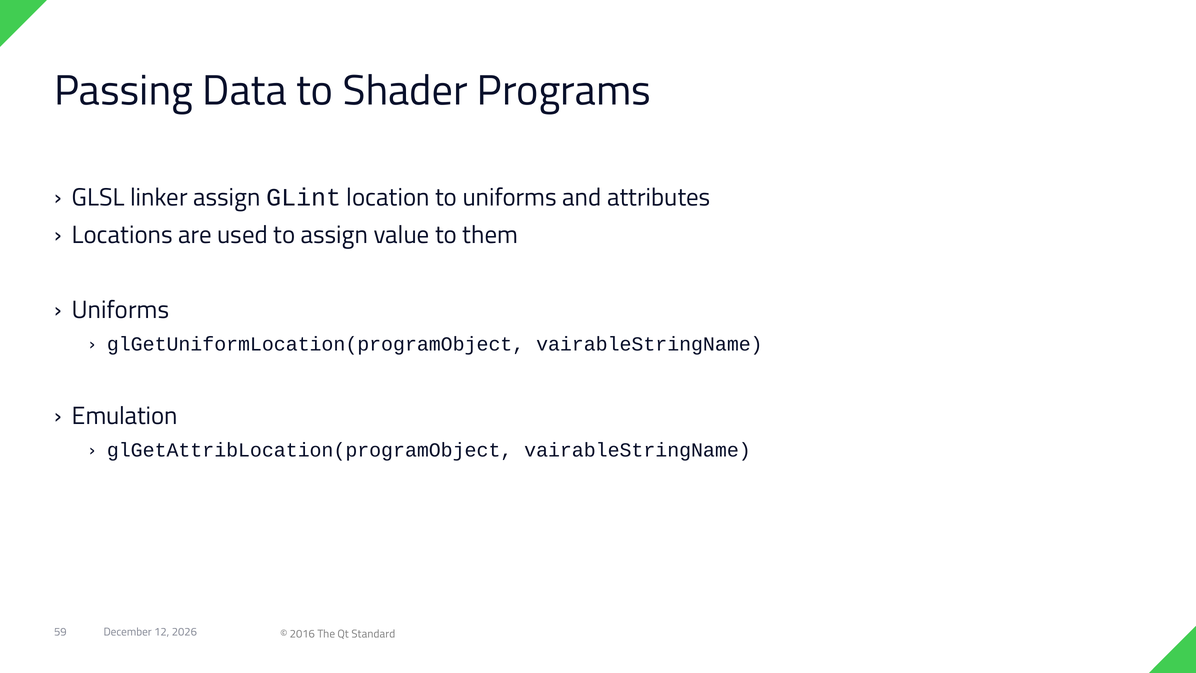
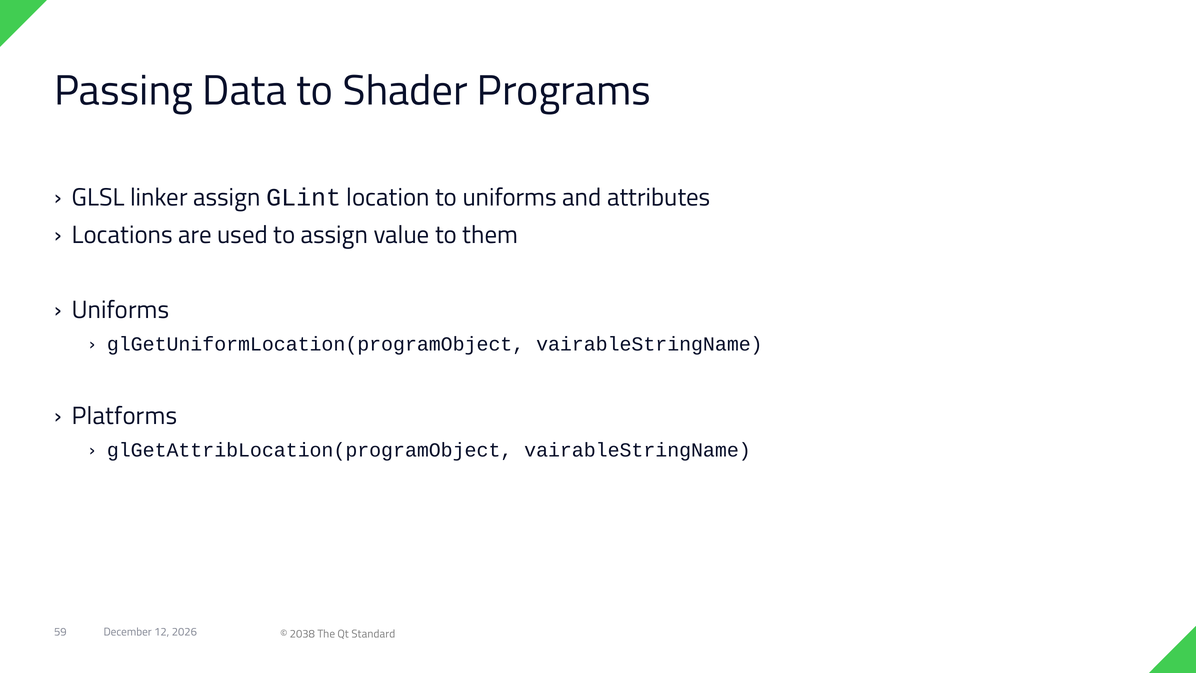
Emulation: Emulation -> Platforms
2016: 2016 -> 2038
